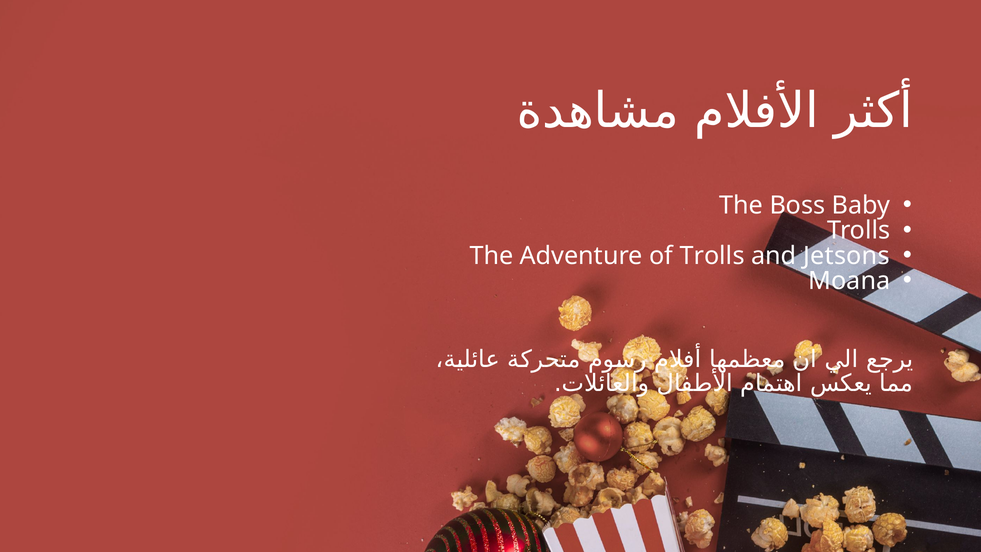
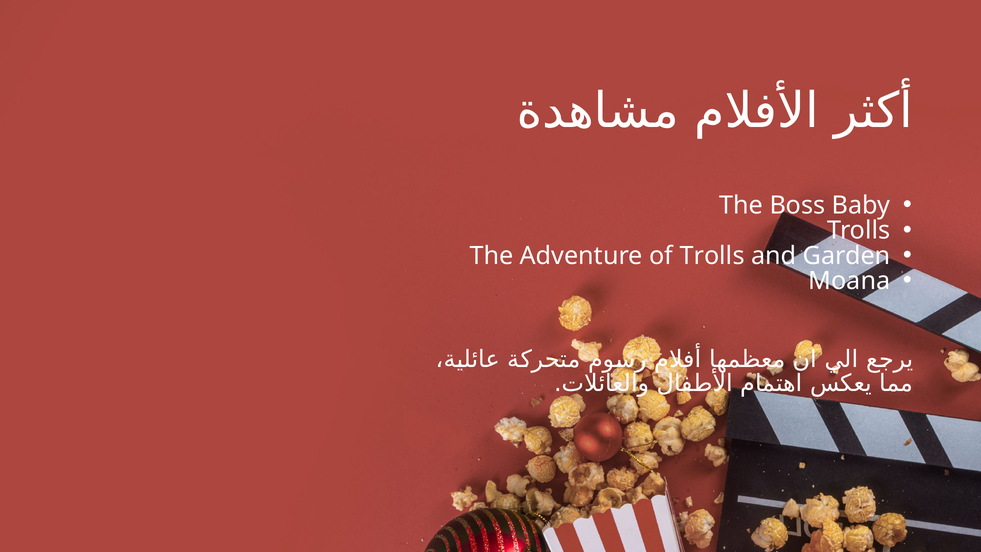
Jetsons: Jetsons -> Garden
